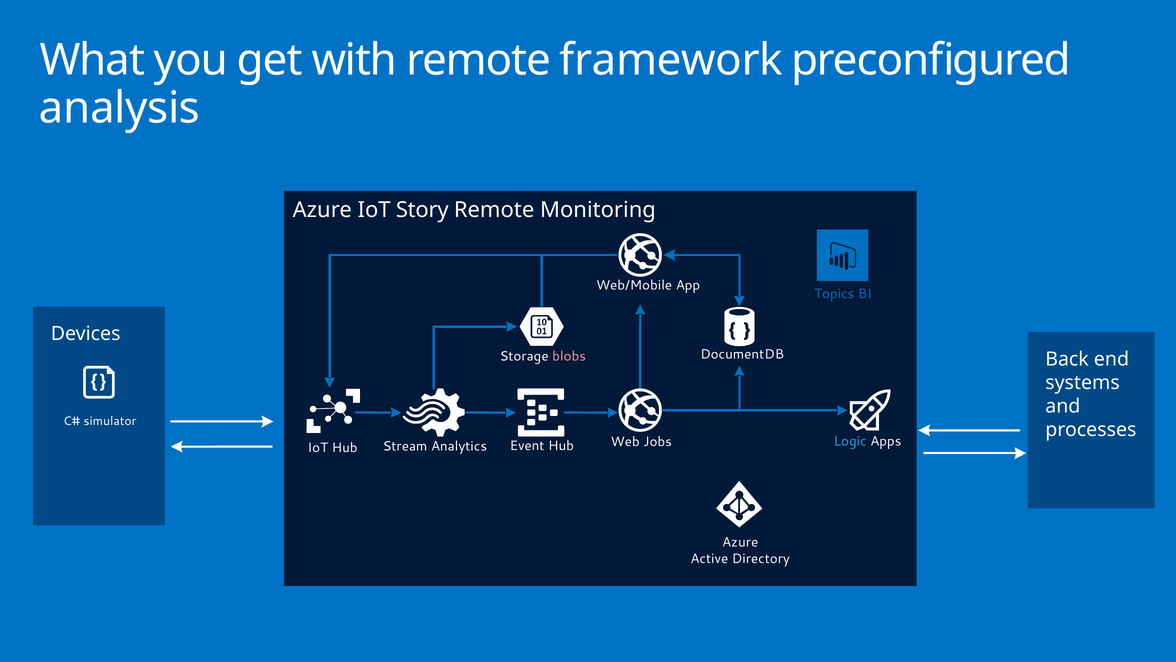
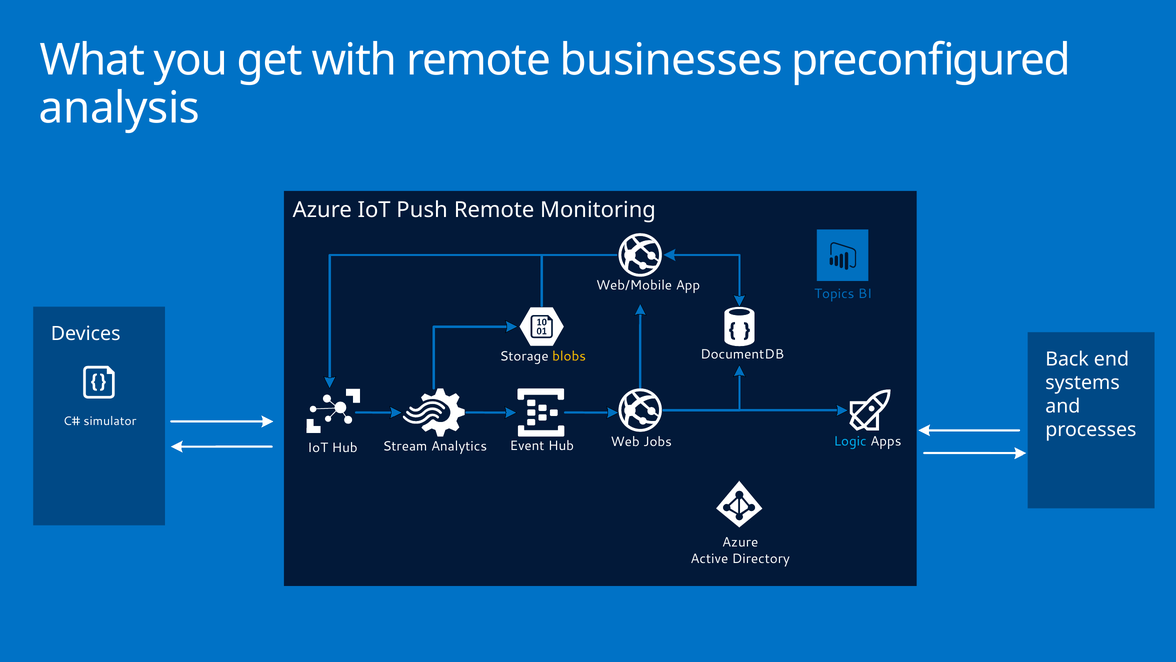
framework: framework -> businesses
Story: Story -> Push
blobs colour: pink -> yellow
